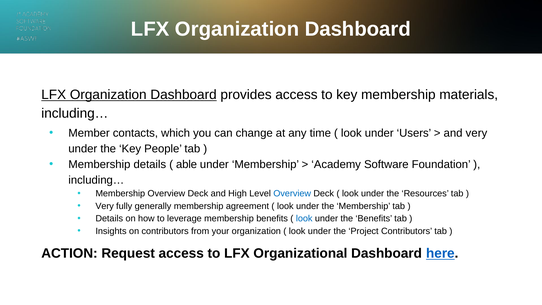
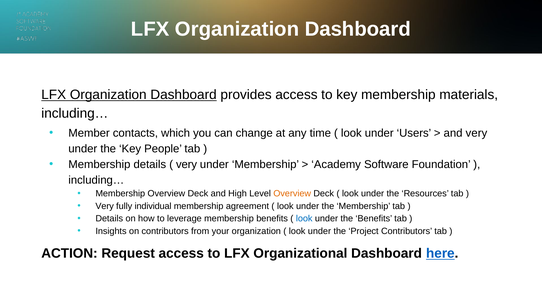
able at (187, 164): able -> very
Overview at (292, 194) colour: blue -> orange
generally: generally -> individual
